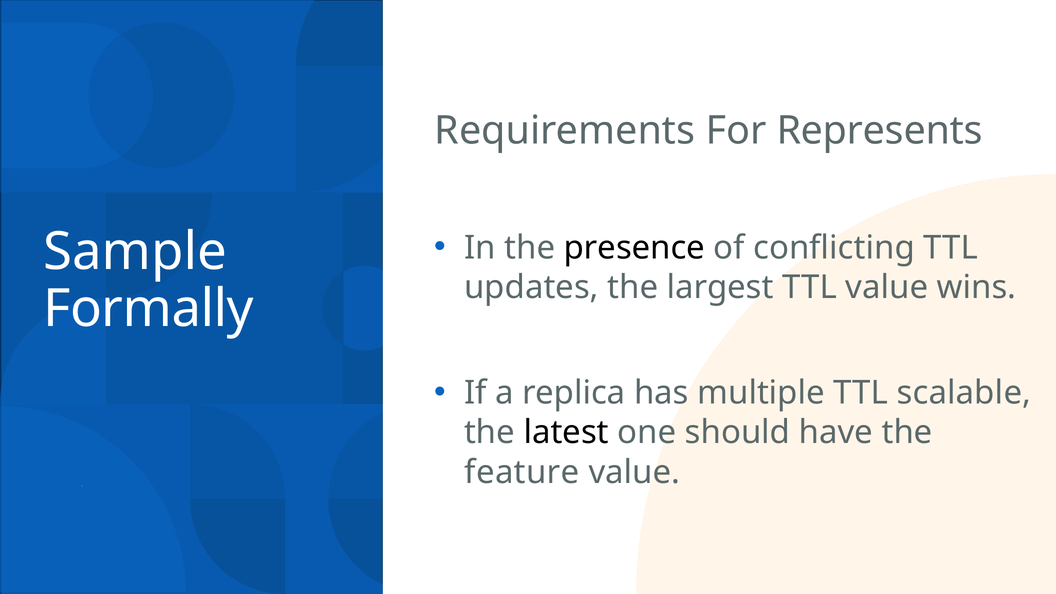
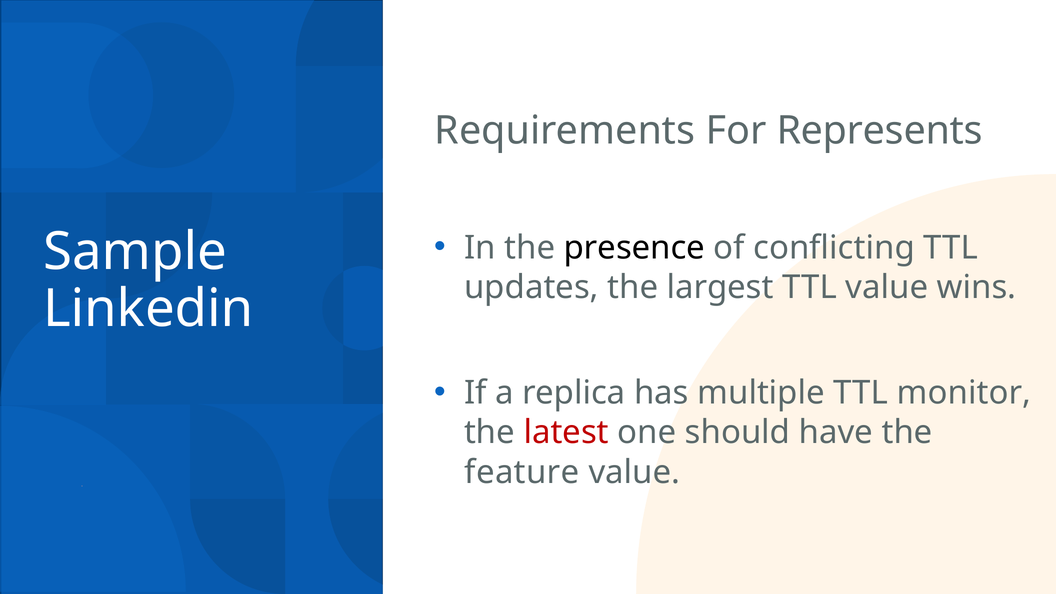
Formally: Formally -> Linkedin
scalable: scalable -> monitor
latest colour: black -> red
